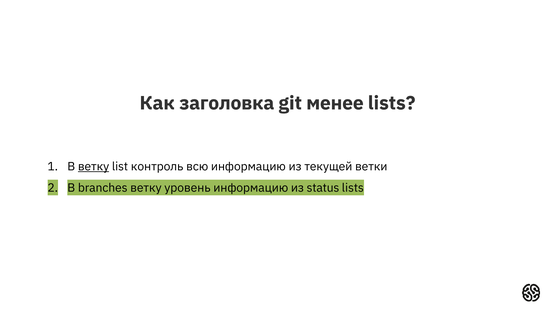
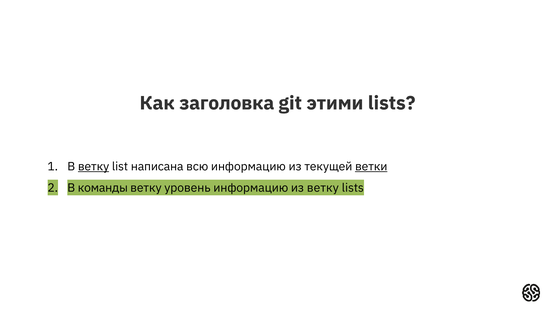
менее: менее -> этими
контроль: контроль -> написана
ветки underline: none -> present
branches: branches -> команды
из status: status -> ветку
